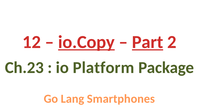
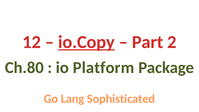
Part underline: present -> none
Ch.23: Ch.23 -> Ch.80
Smartphones: Smartphones -> Sophisticated
